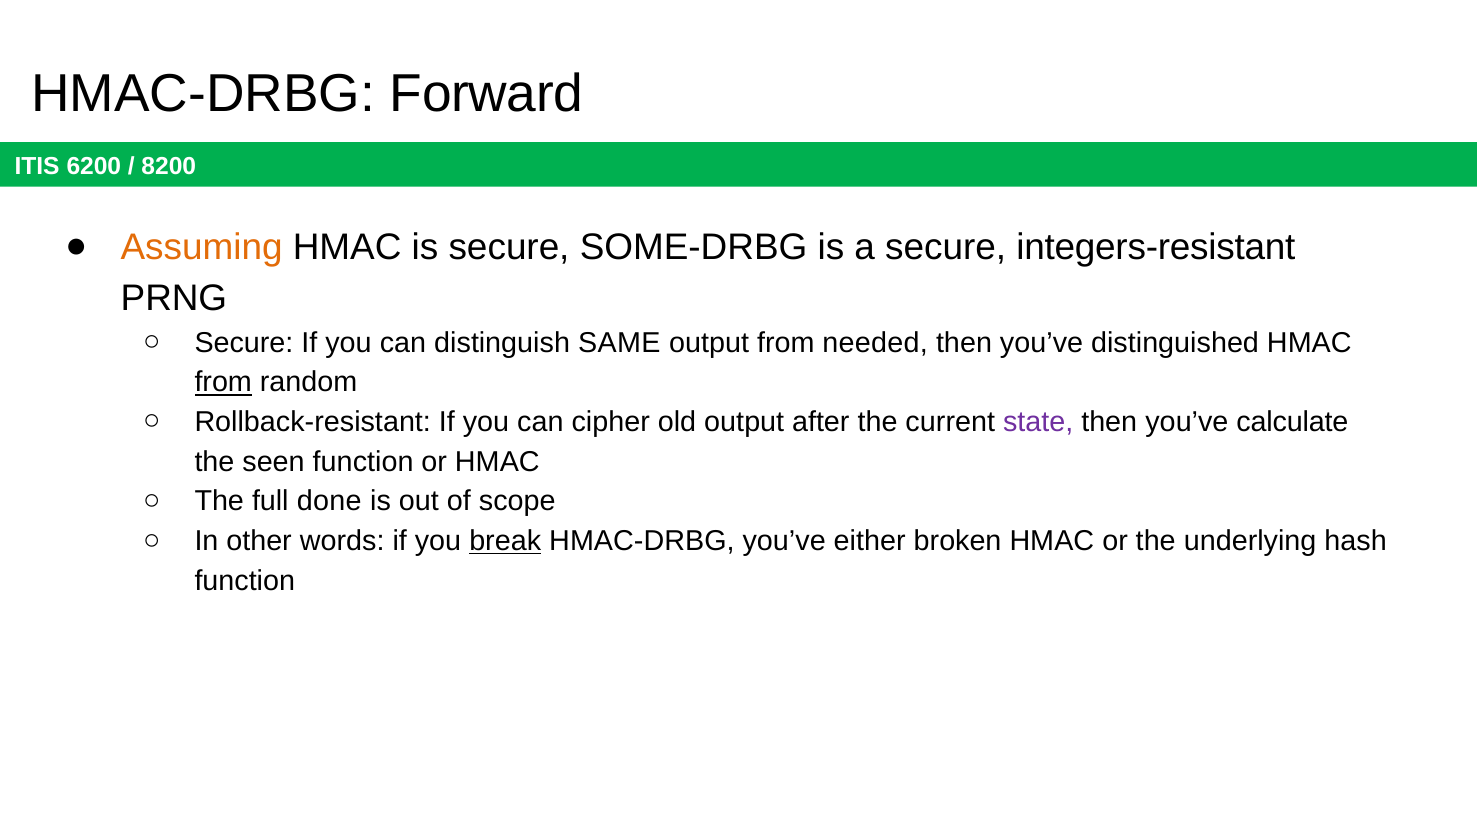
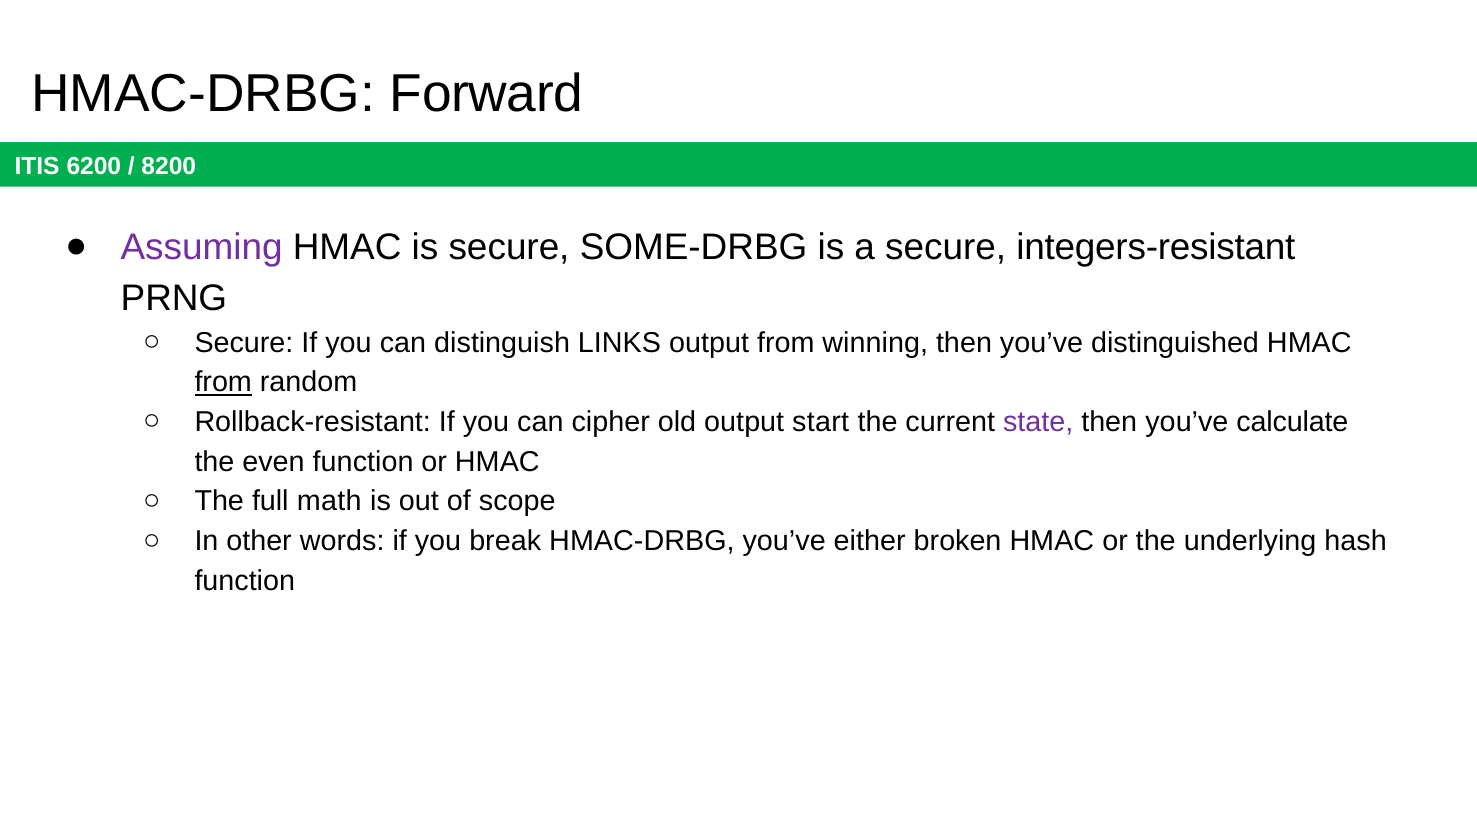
Assuming colour: orange -> purple
SAME: SAME -> LINKS
needed: needed -> winning
after: after -> start
seen: seen -> even
done: done -> math
break underline: present -> none
